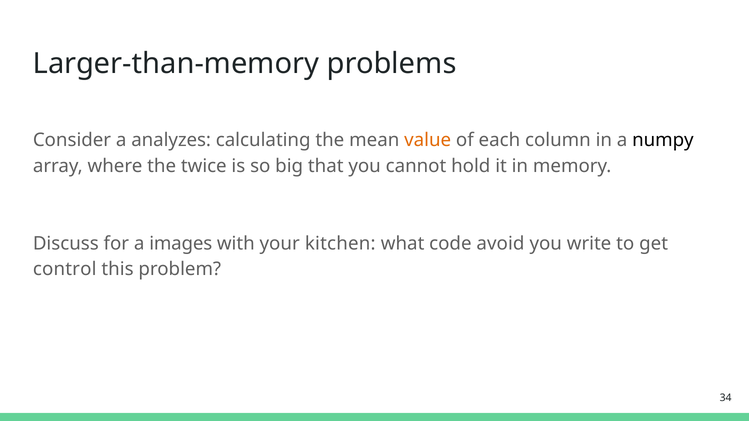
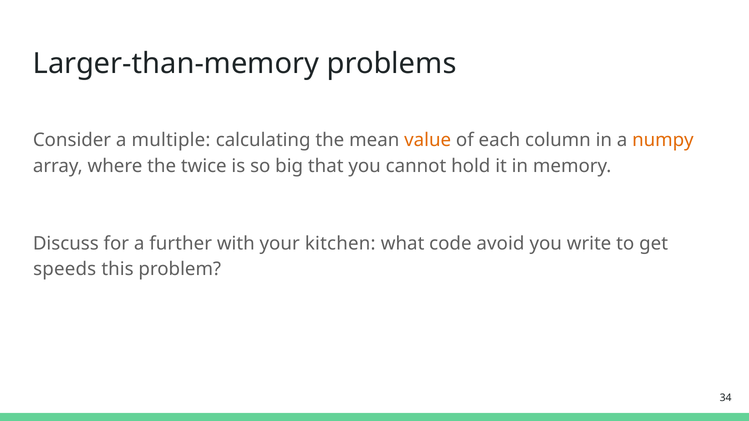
analyzes: analyzes -> multiple
numpy colour: black -> orange
images: images -> further
control: control -> speeds
